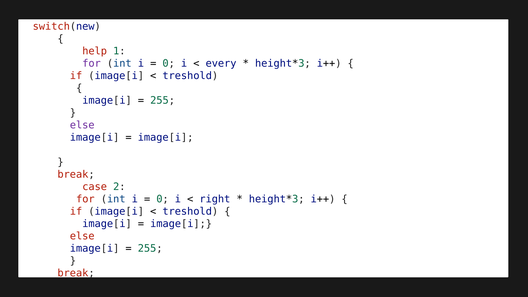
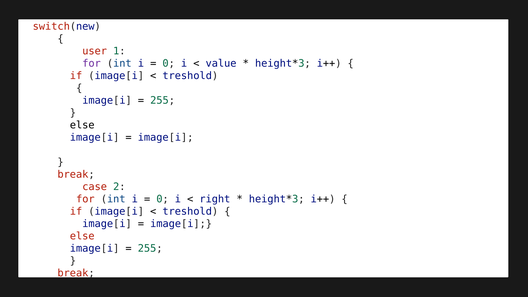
help: help -> user
every: every -> value
else at (82, 125) colour: purple -> black
